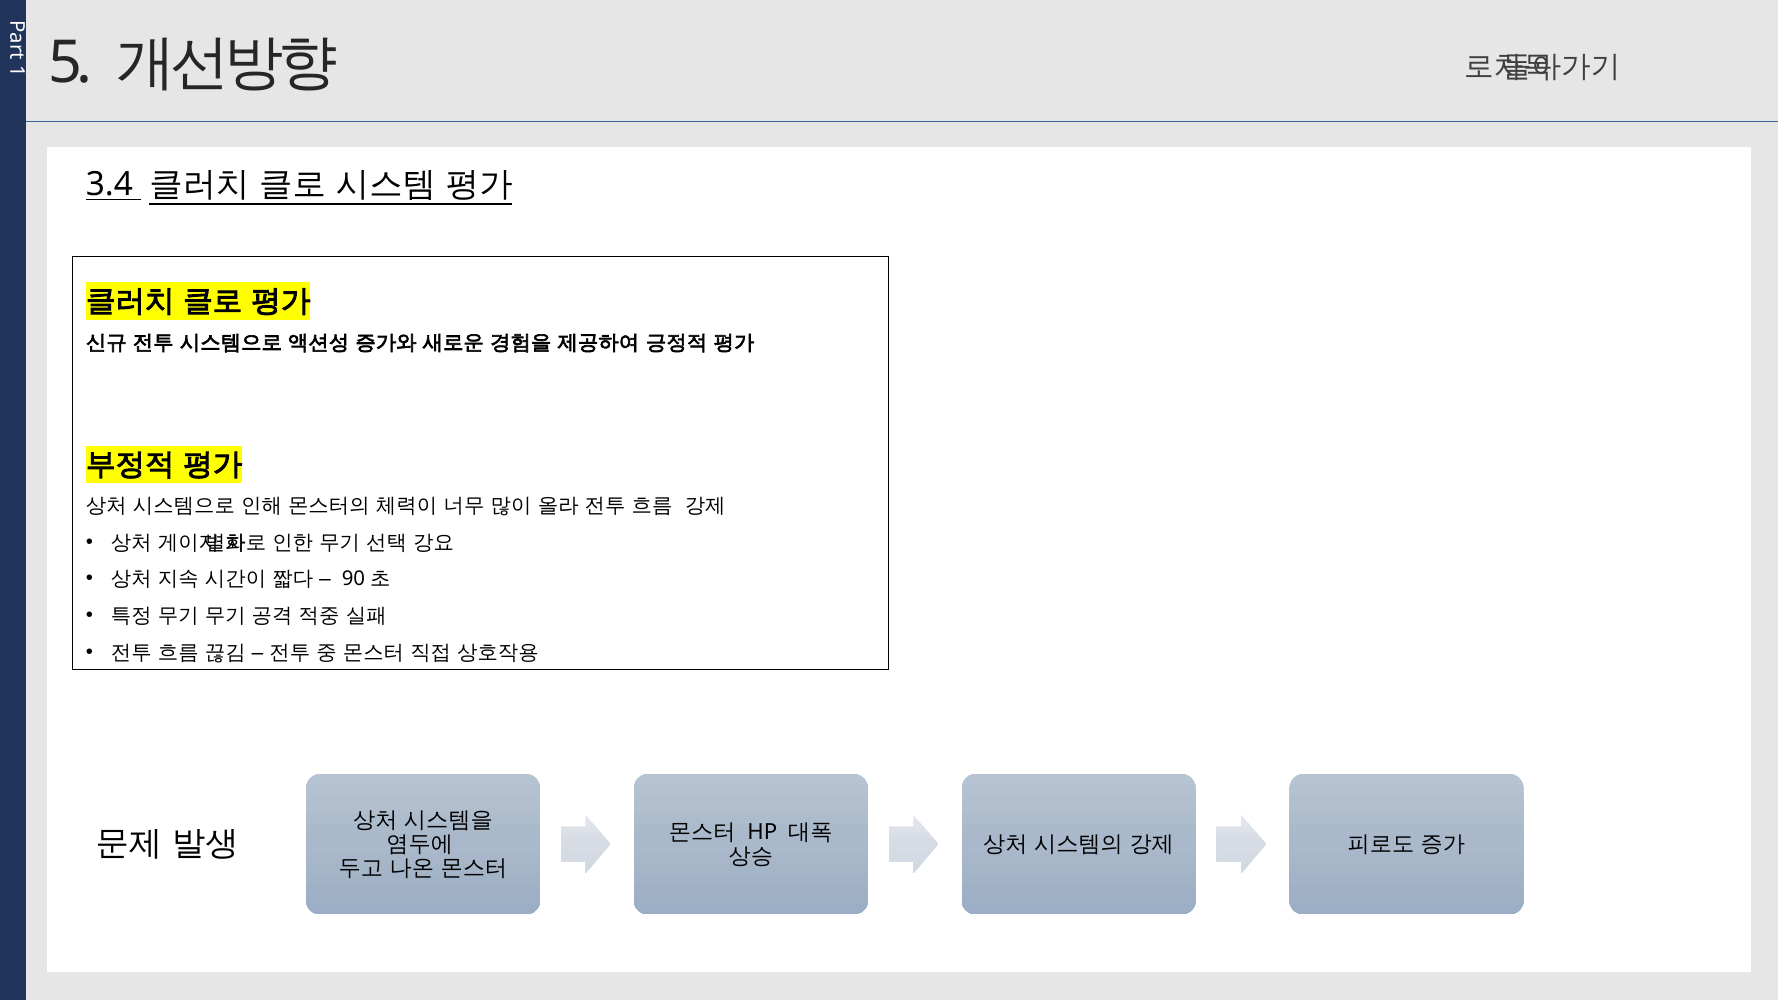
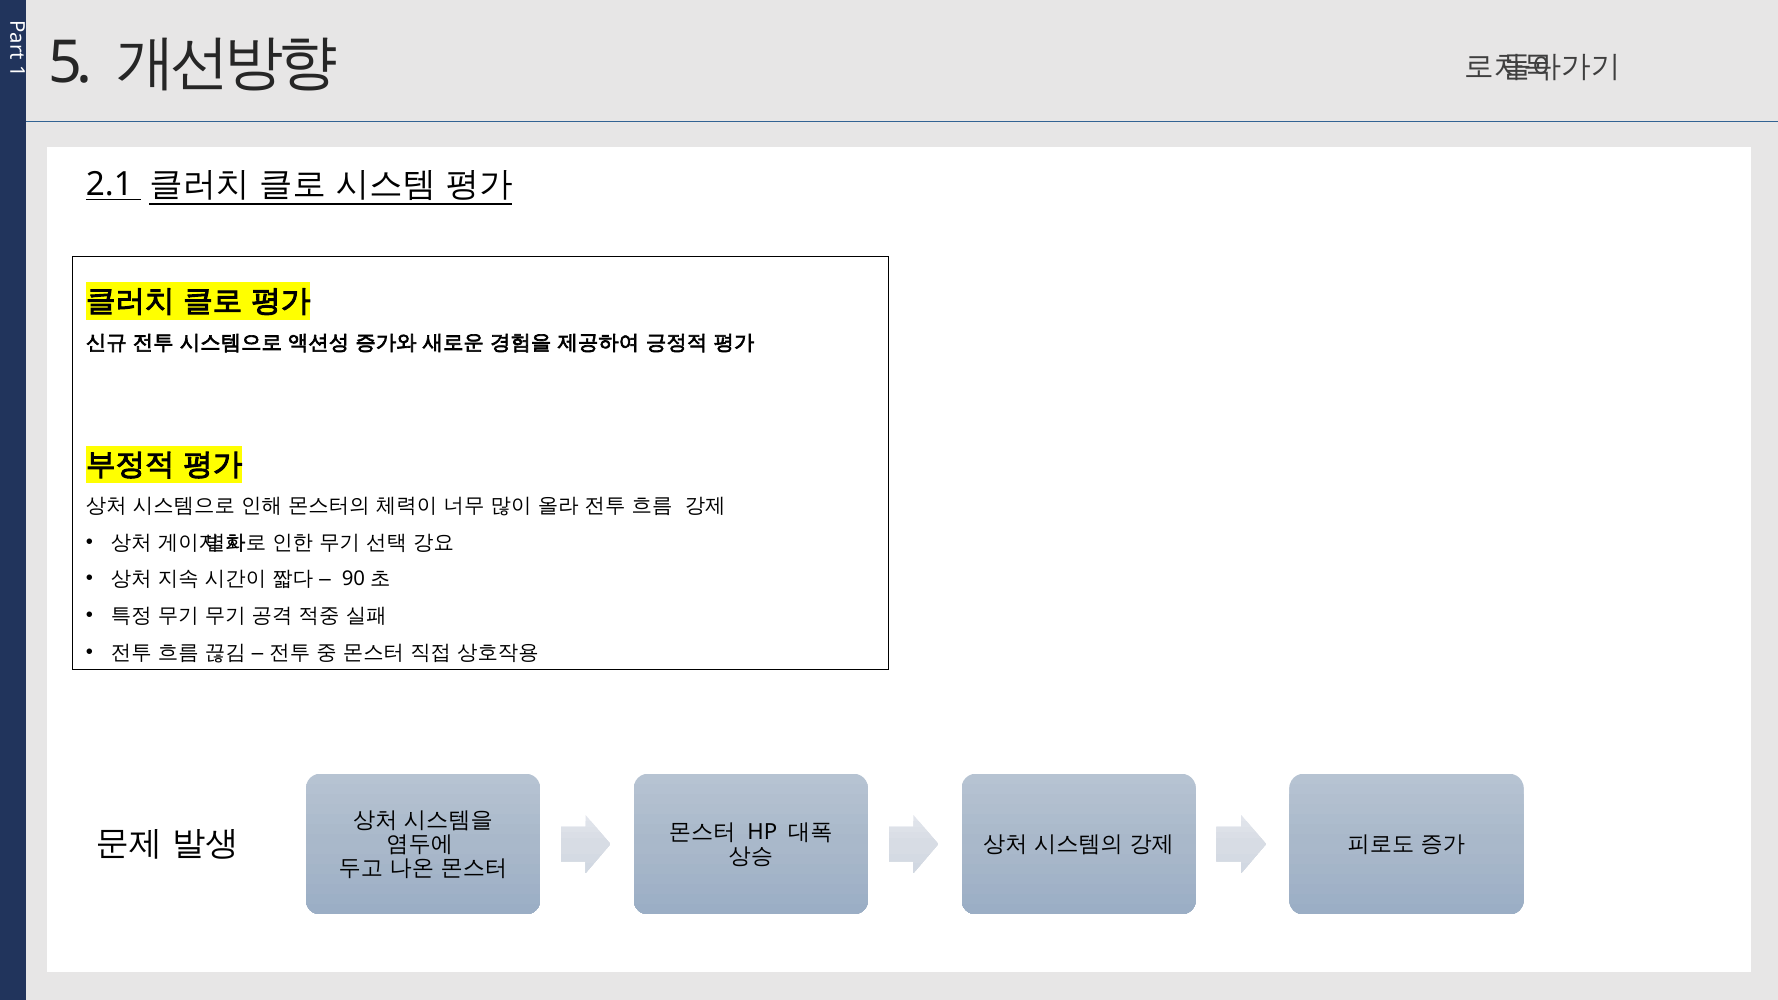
3.4: 3.4 -> 2.1
